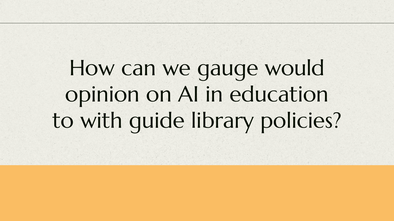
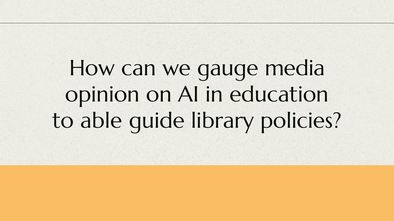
would: would -> media
with: with -> able
